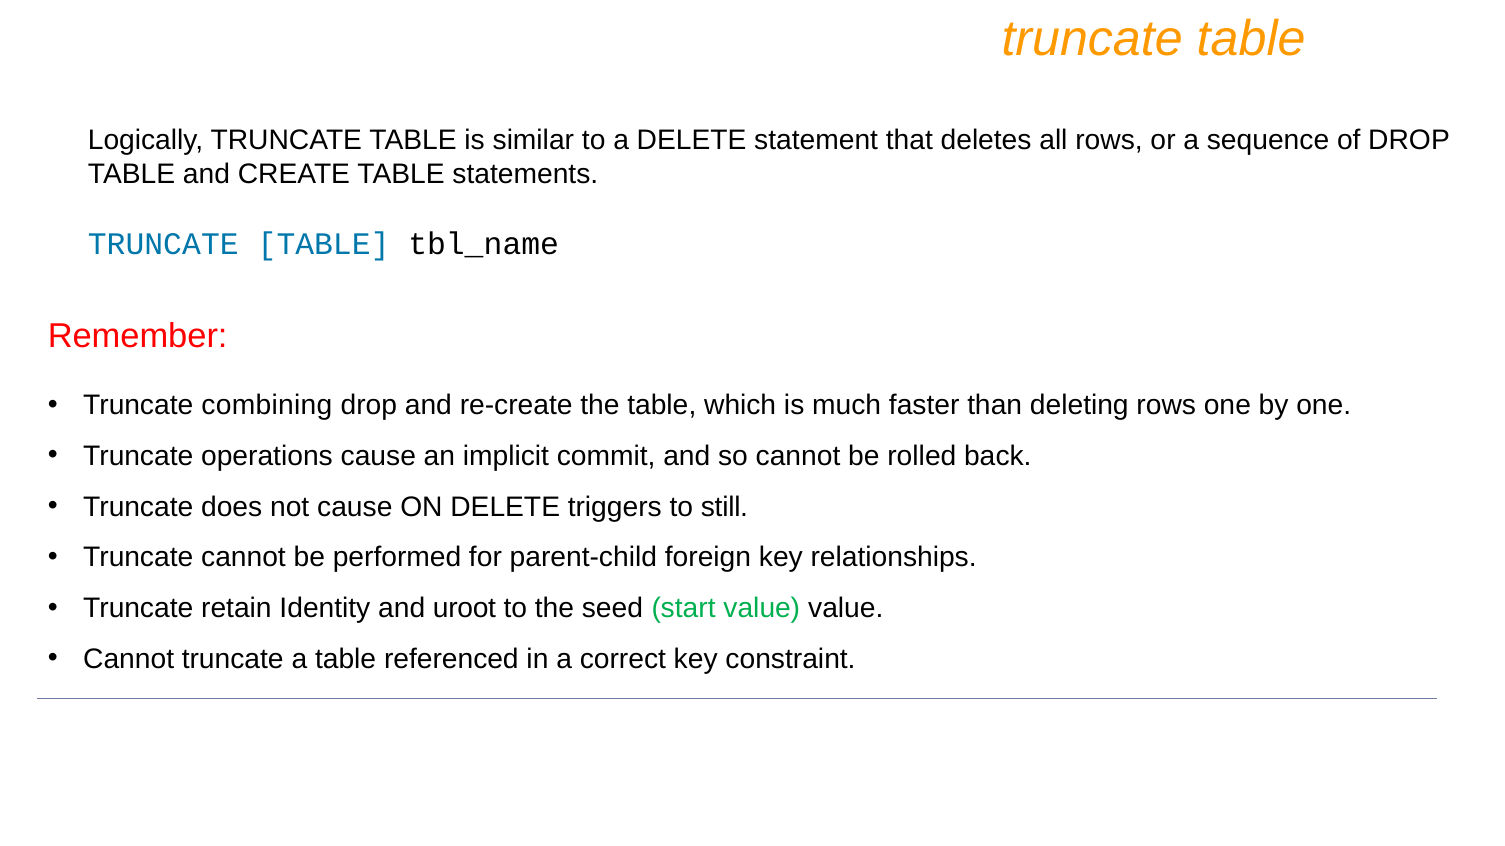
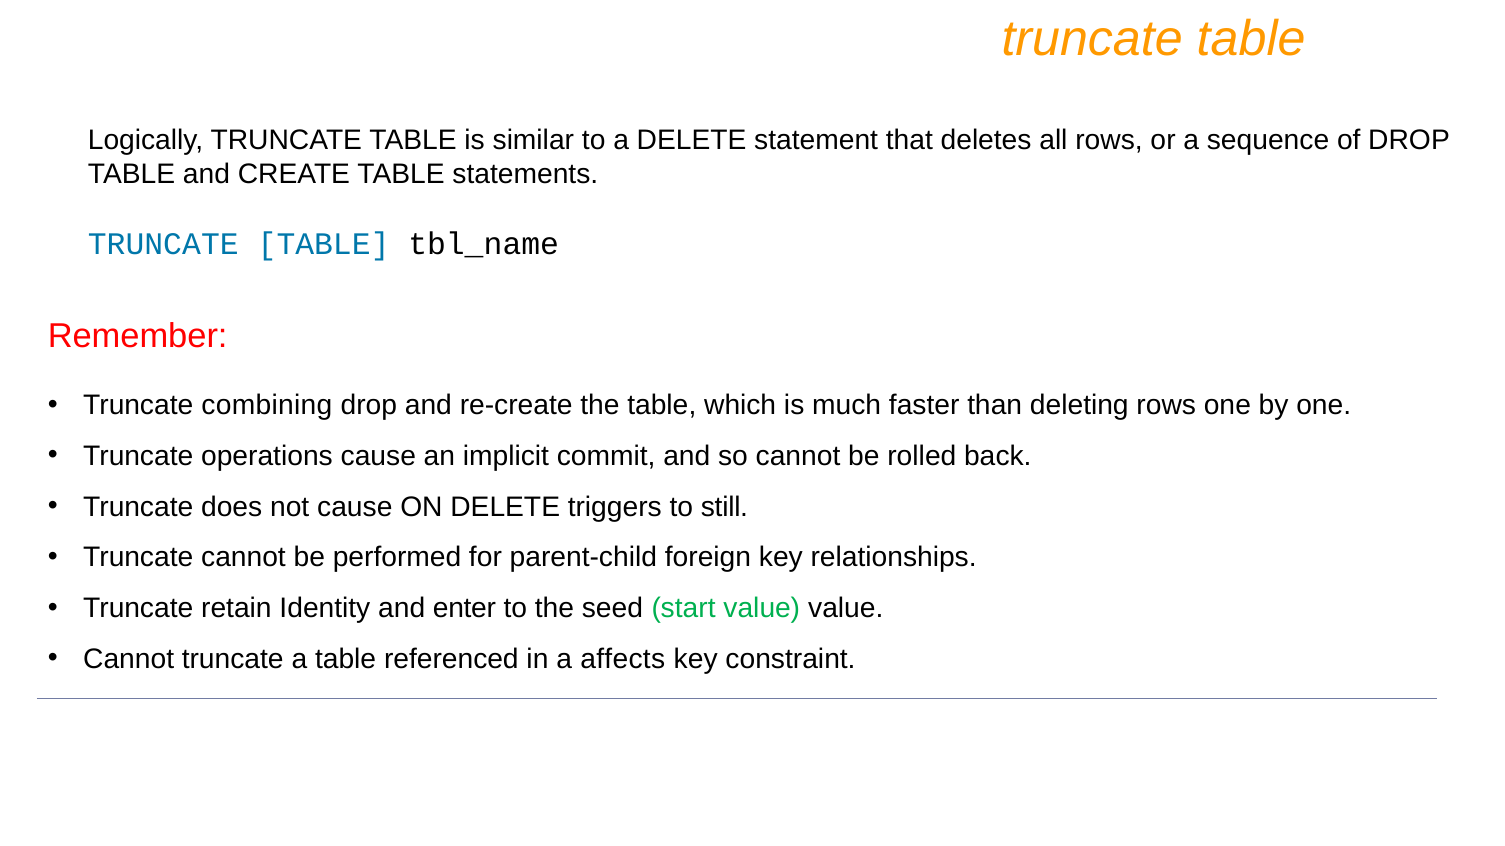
uroot: uroot -> enter
correct: correct -> affects
